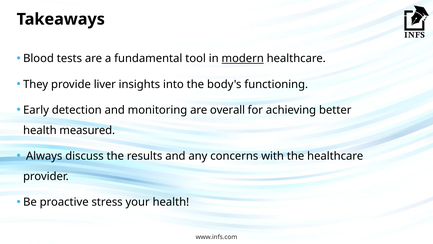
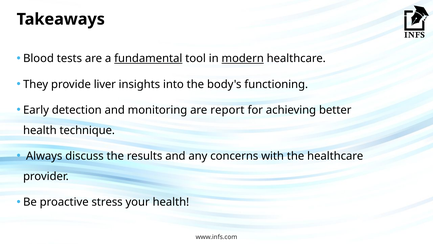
fundamental underline: none -> present
overall: overall -> report
measured: measured -> technique
